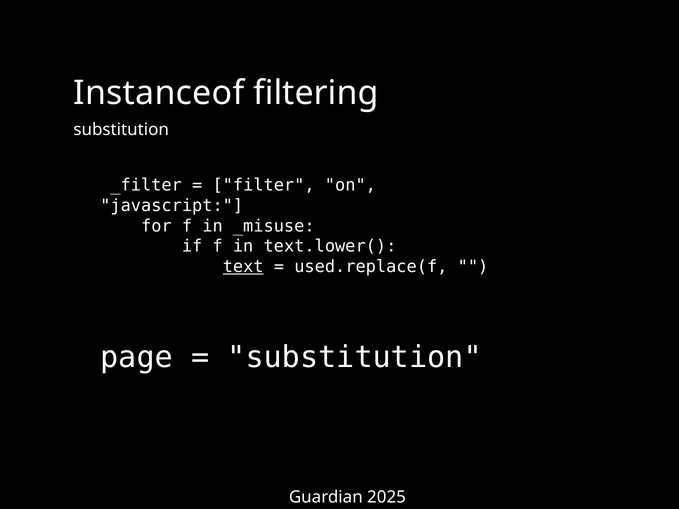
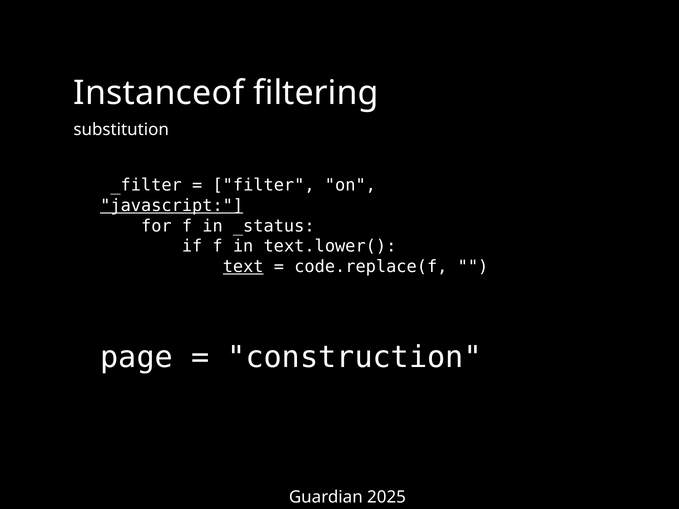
javascript underline: none -> present
_misuse: _misuse -> _status
used.replace(f: used.replace(f -> code.replace(f
substitution at (355, 358): substitution -> construction
